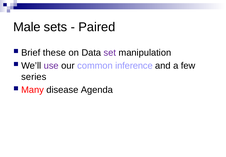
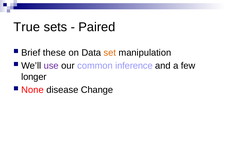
Male: Male -> True
set colour: purple -> orange
series: series -> longer
Many: Many -> None
Agenda: Agenda -> Change
